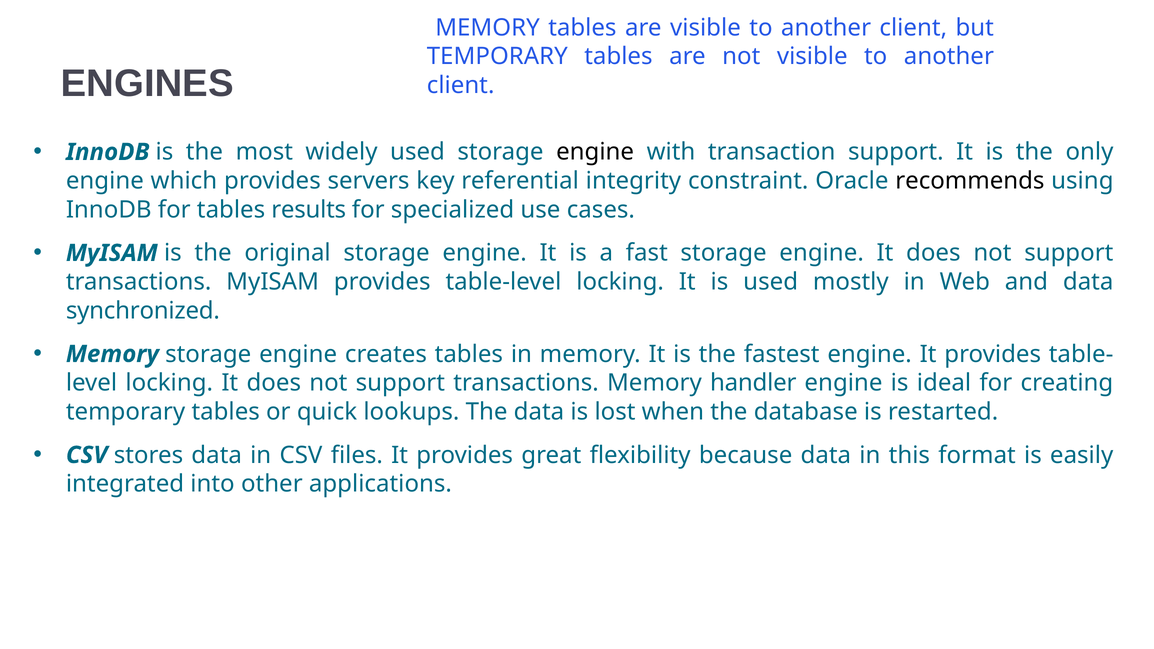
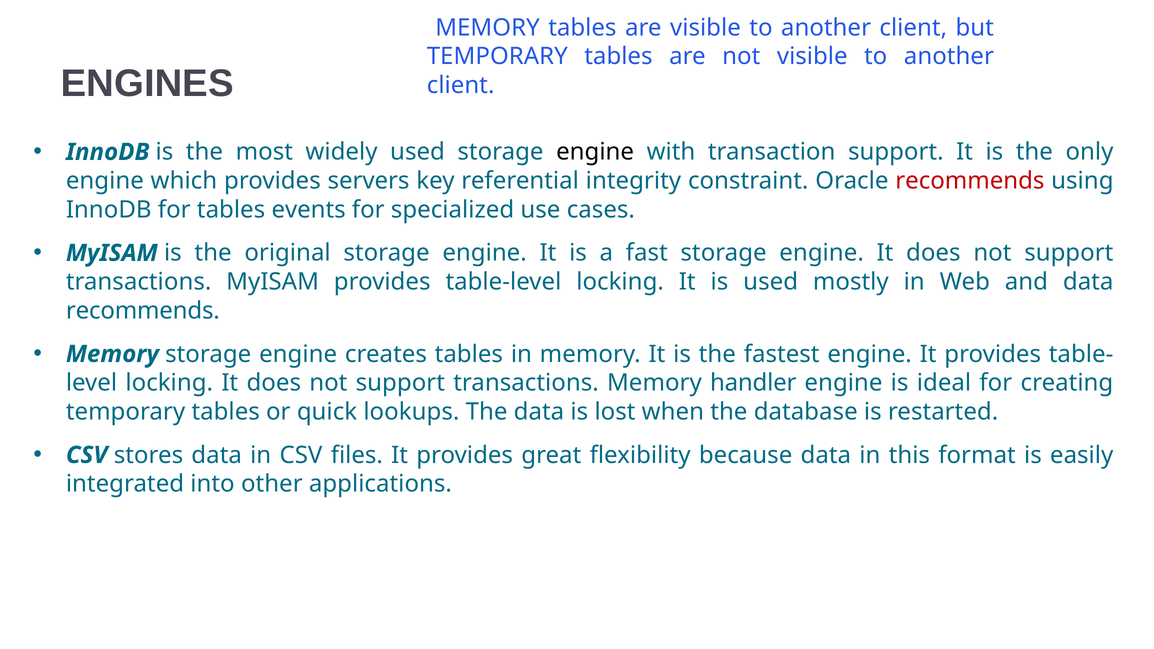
recommends at (970, 181) colour: black -> red
results: results -> events
synchronized at (143, 311): synchronized -> recommends
